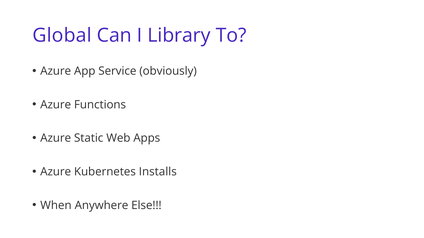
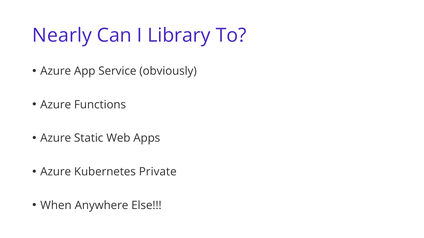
Global: Global -> Nearly
Installs: Installs -> Private
